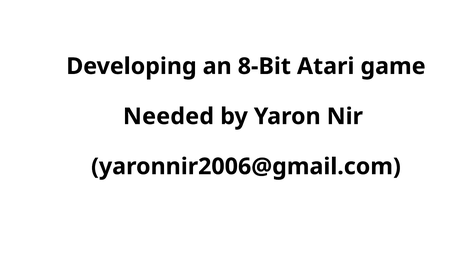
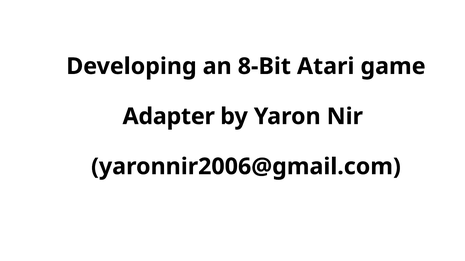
Needed: Needed -> Adapter
